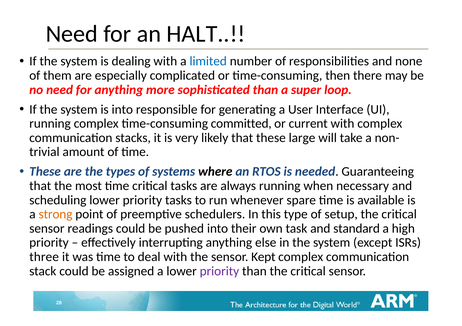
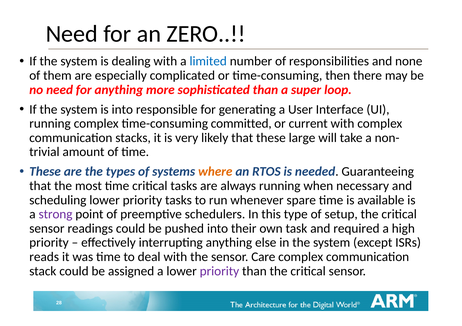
HALT: HALT -> ZERO
where colour: black -> orange
strong colour: orange -> purple
standard: standard -> required
three: three -> reads
Kept: Kept -> Care
